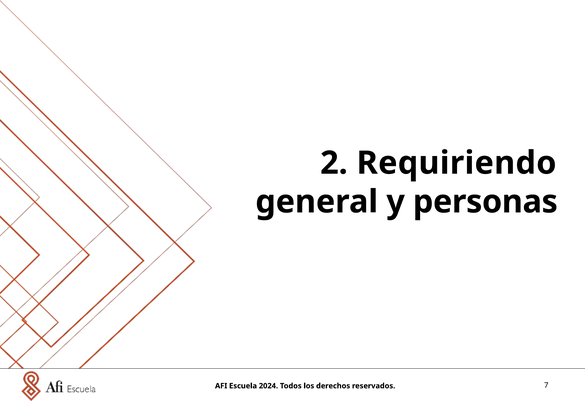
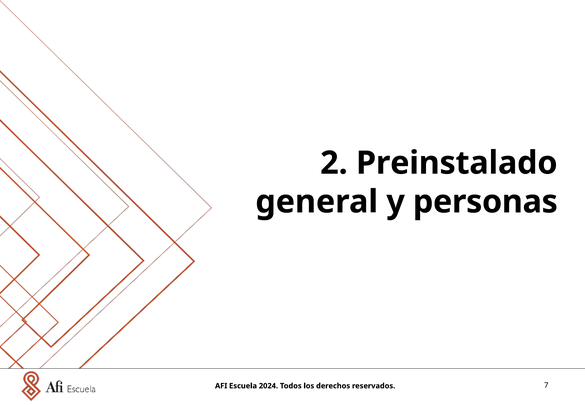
Requiriendo: Requiriendo -> Preinstalado
